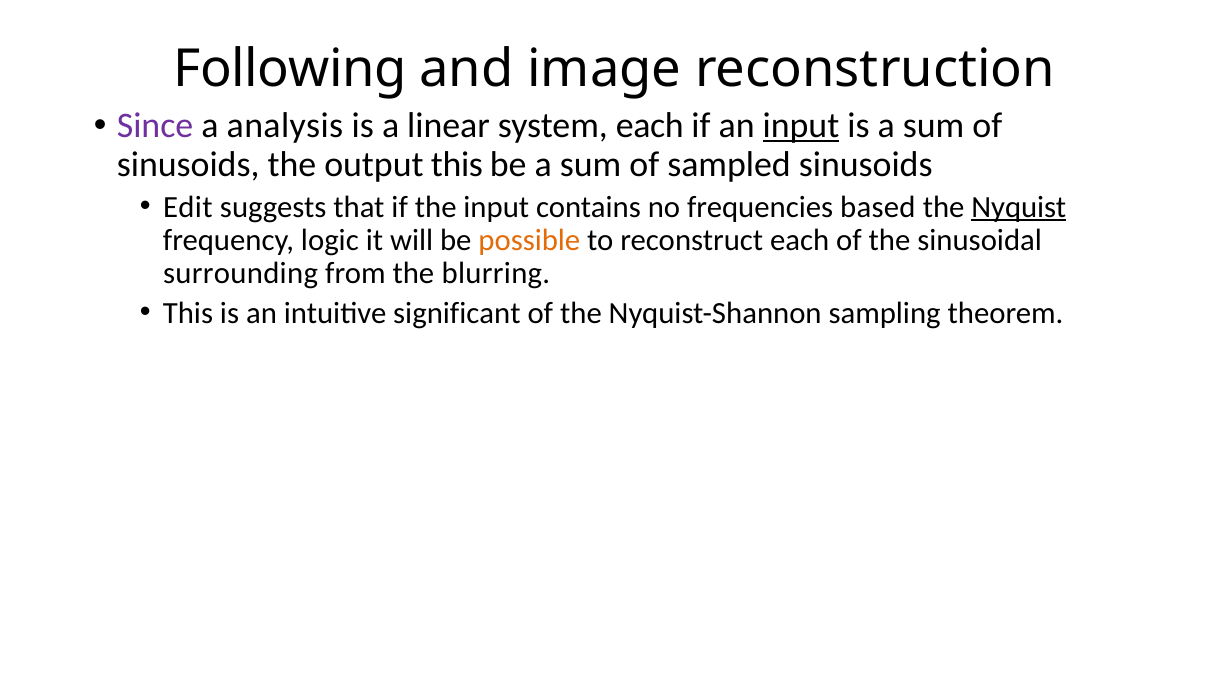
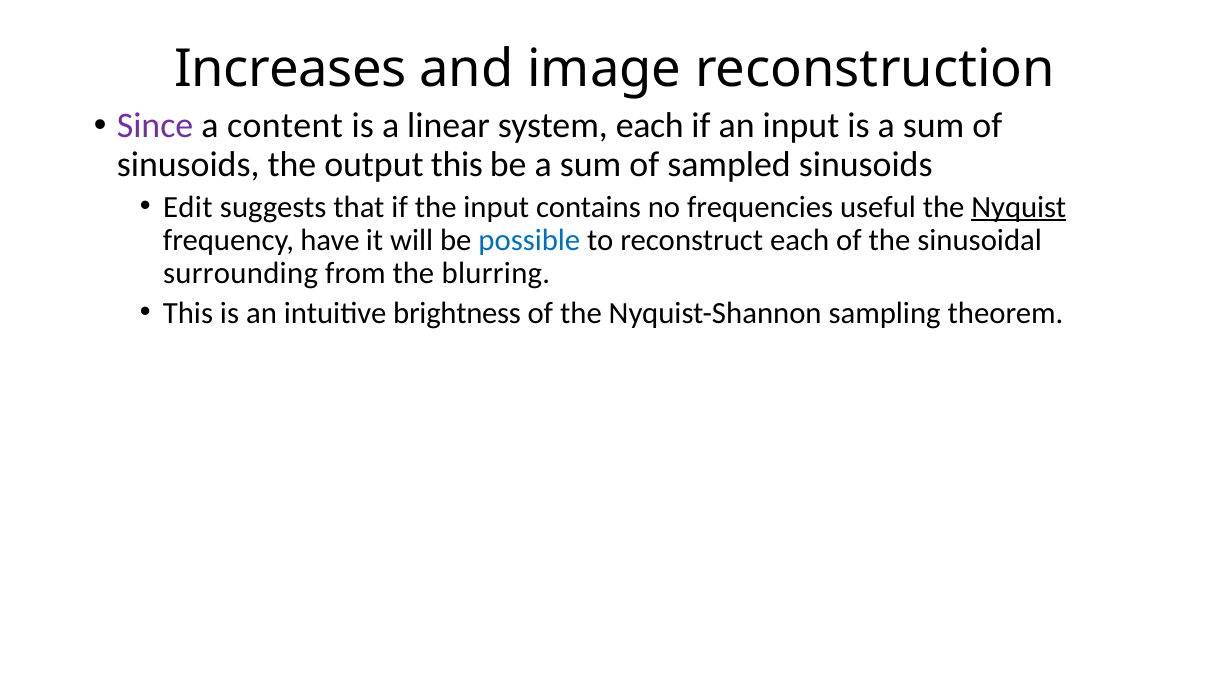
Following: Following -> Increases
analysis: analysis -> content
input at (801, 126) underline: present -> none
based: based -> useful
logic: logic -> have
possible colour: orange -> blue
significant: significant -> brightness
